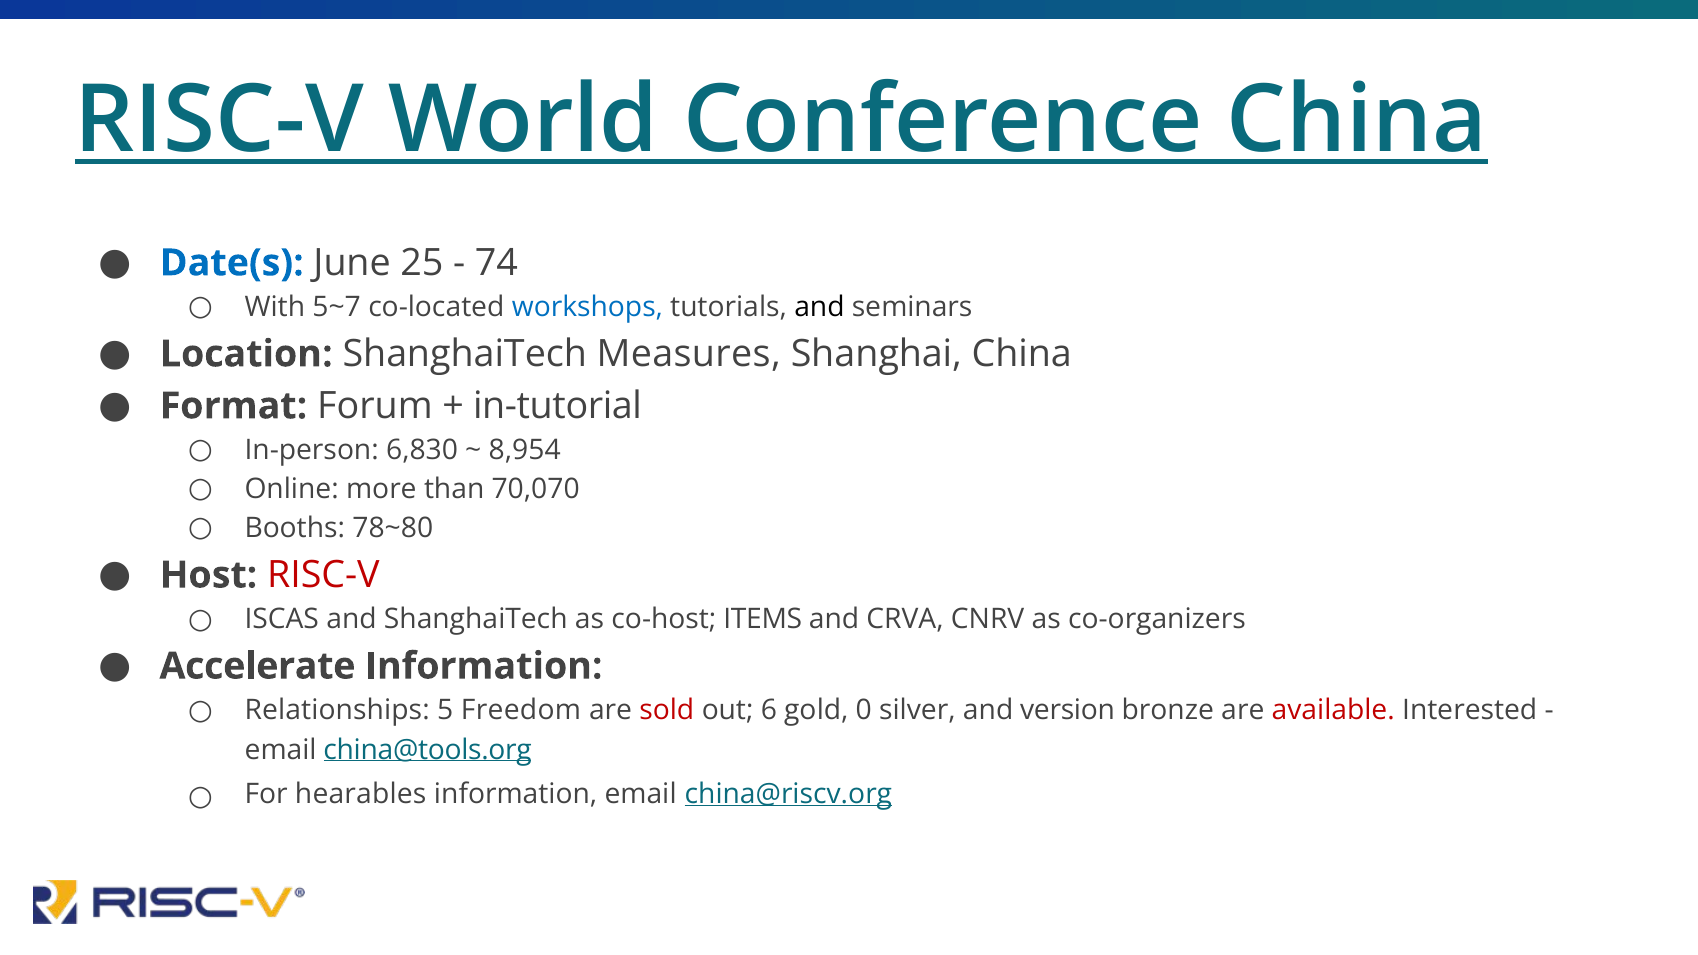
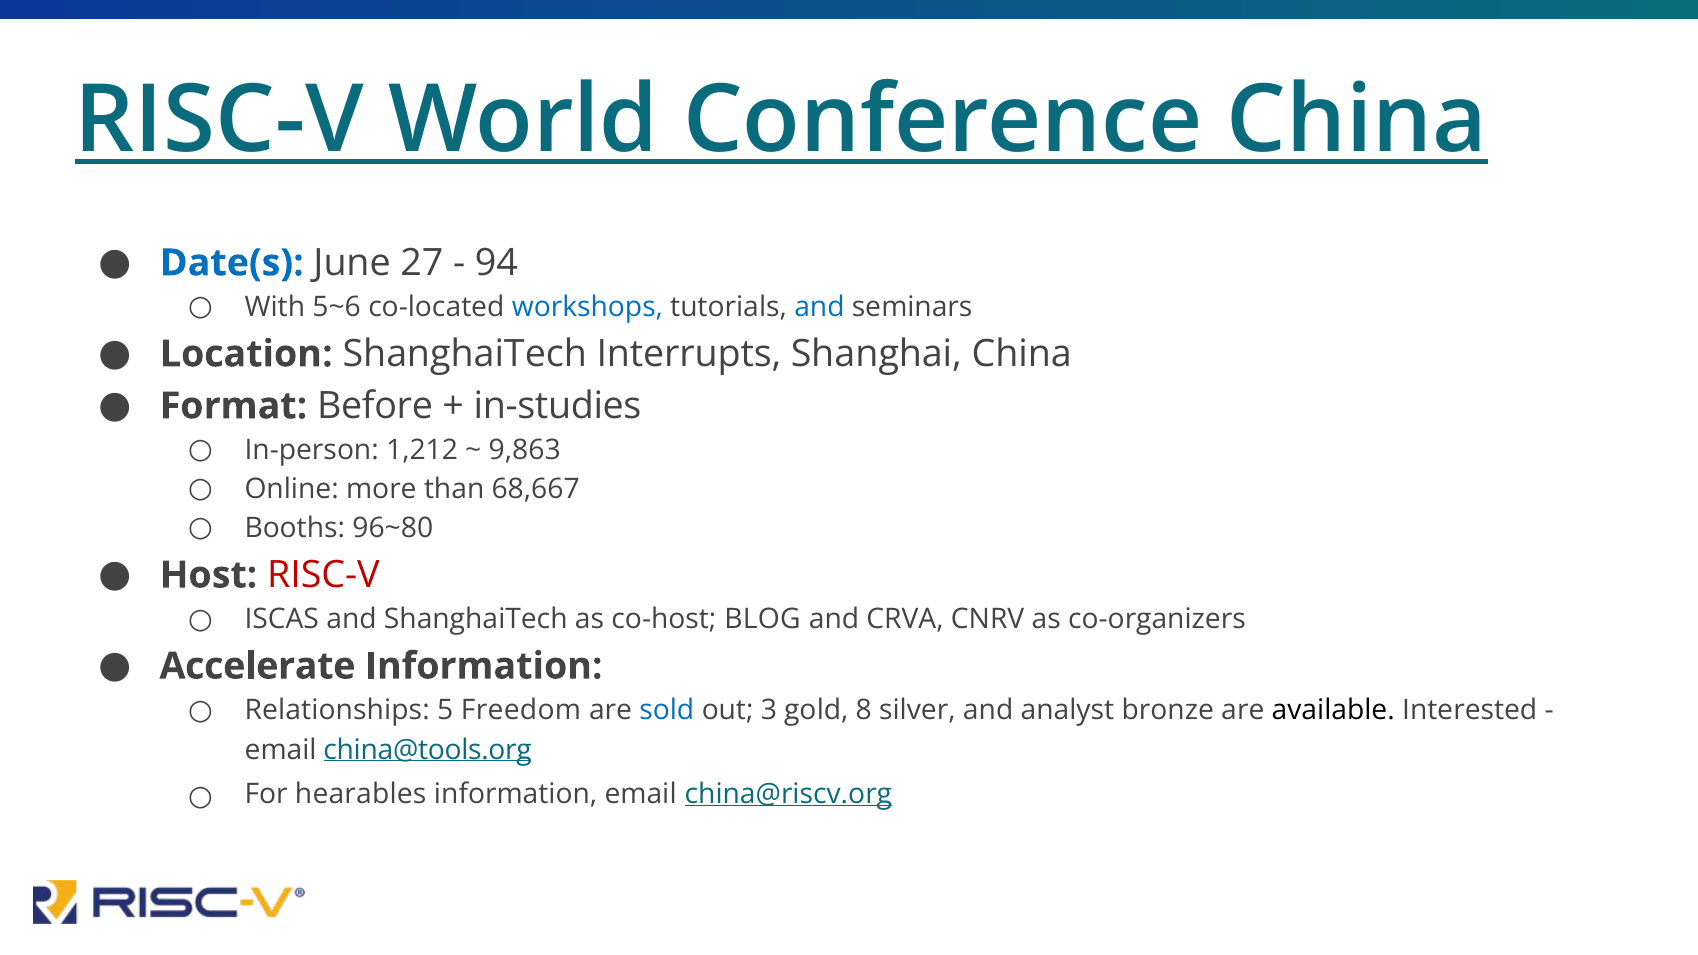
25: 25 -> 27
74: 74 -> 94
5~7: 5~7 -> 5~6
and at (819, 307) colour: black -> blue
Measures: Measures -> Interrupts
Forum: Forum -> Before
in-tutorial: in-tutorial -> in-studies
6,830: 6,830 -> 1,212
8,954: 8,954 -> 9,863
70,070: 70,070 -> 68,667
78~80: 78~80 -> 96~80
ITEMS: ITEMS -> BLOG
sold colour: red -> blue
6: 6 -> 3
0: 0 -> 8
version: version -> analyst
available colour: red -> black
